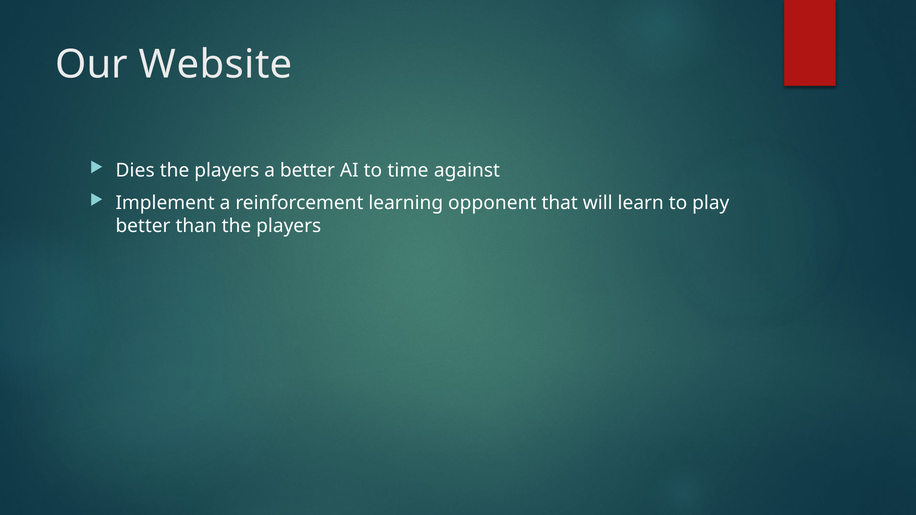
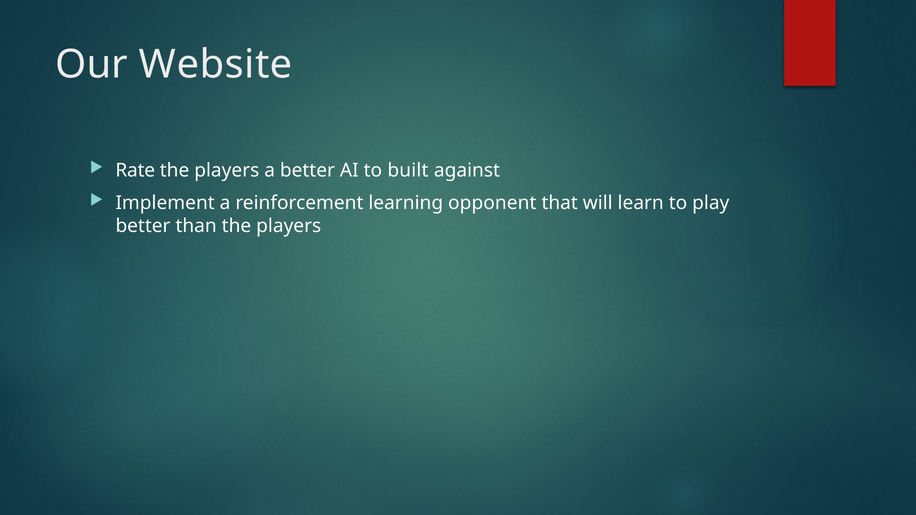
Dies: Dies -> Rate
time: time -> built
